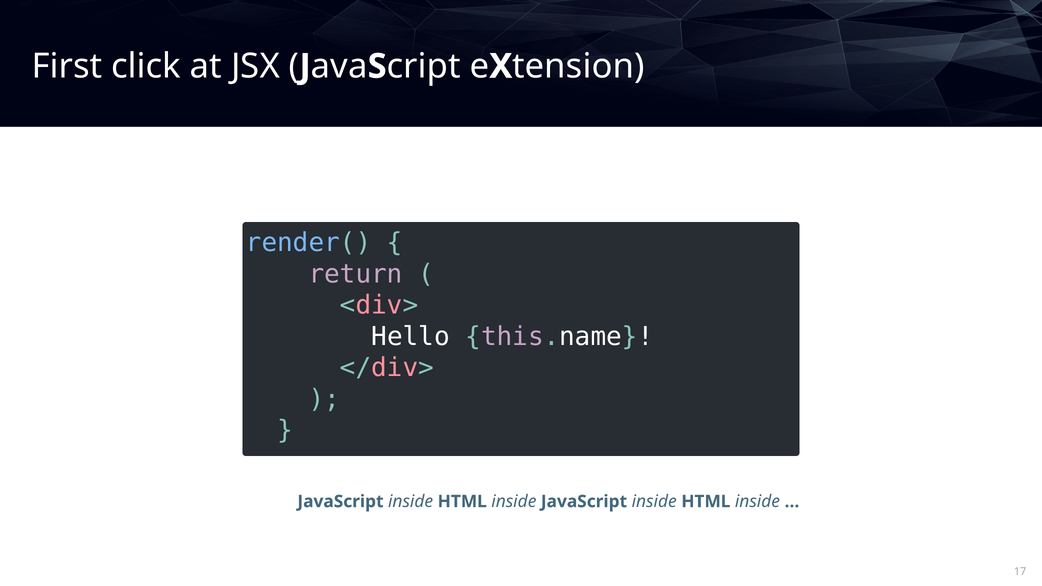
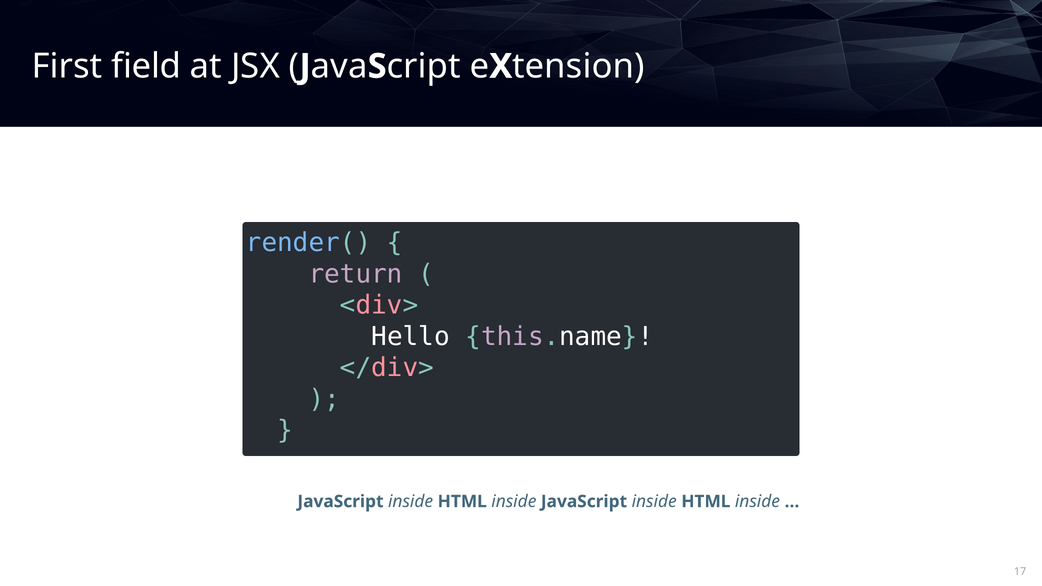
click: click -> field
